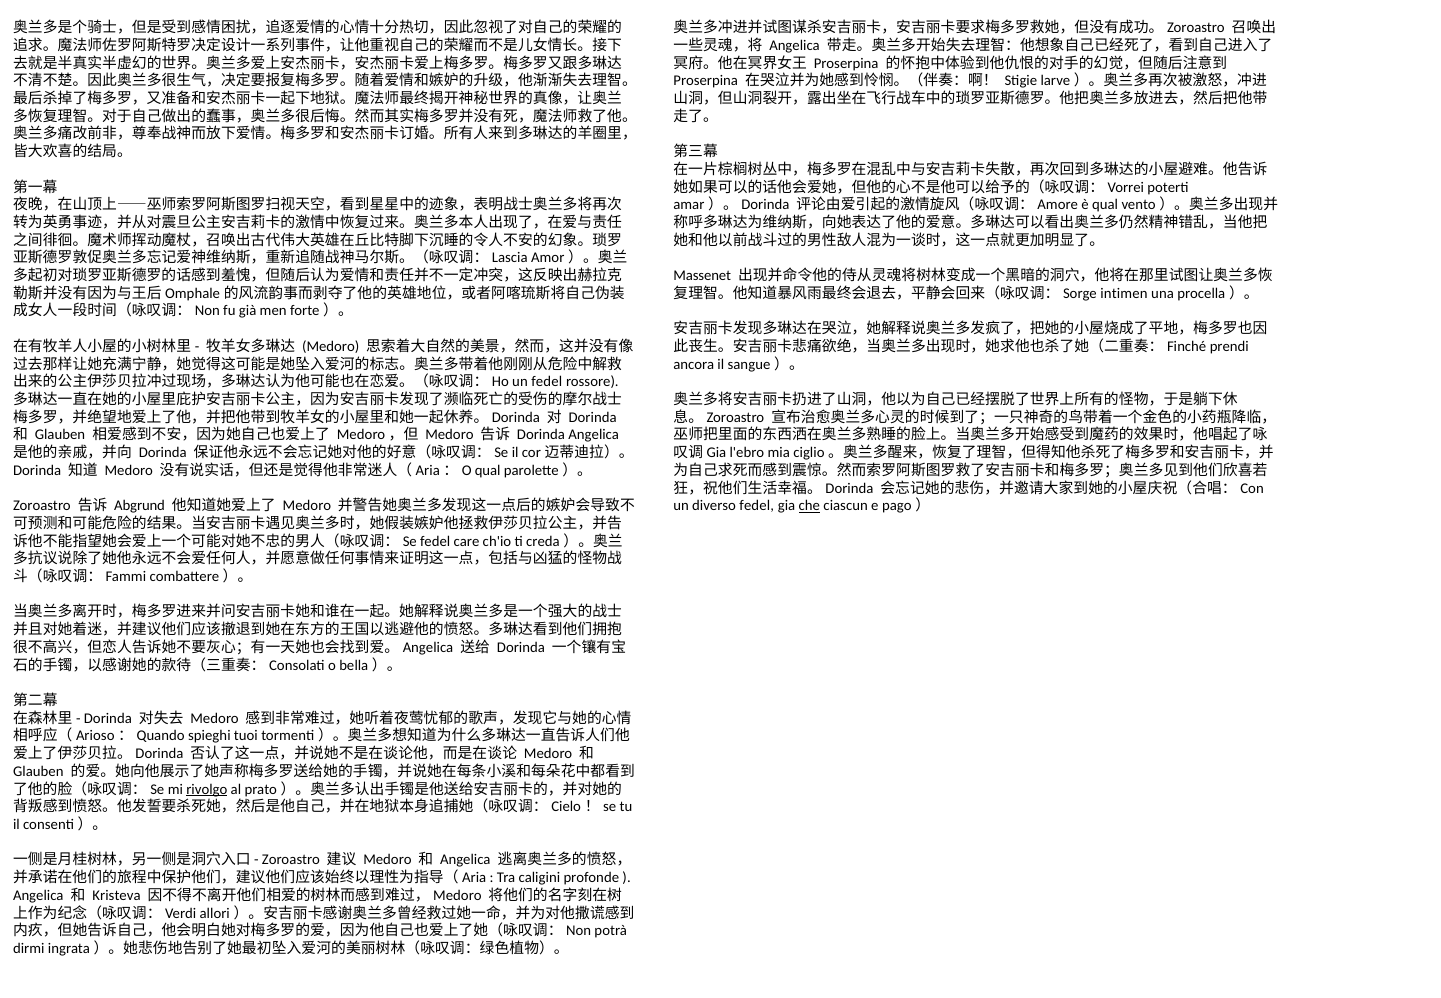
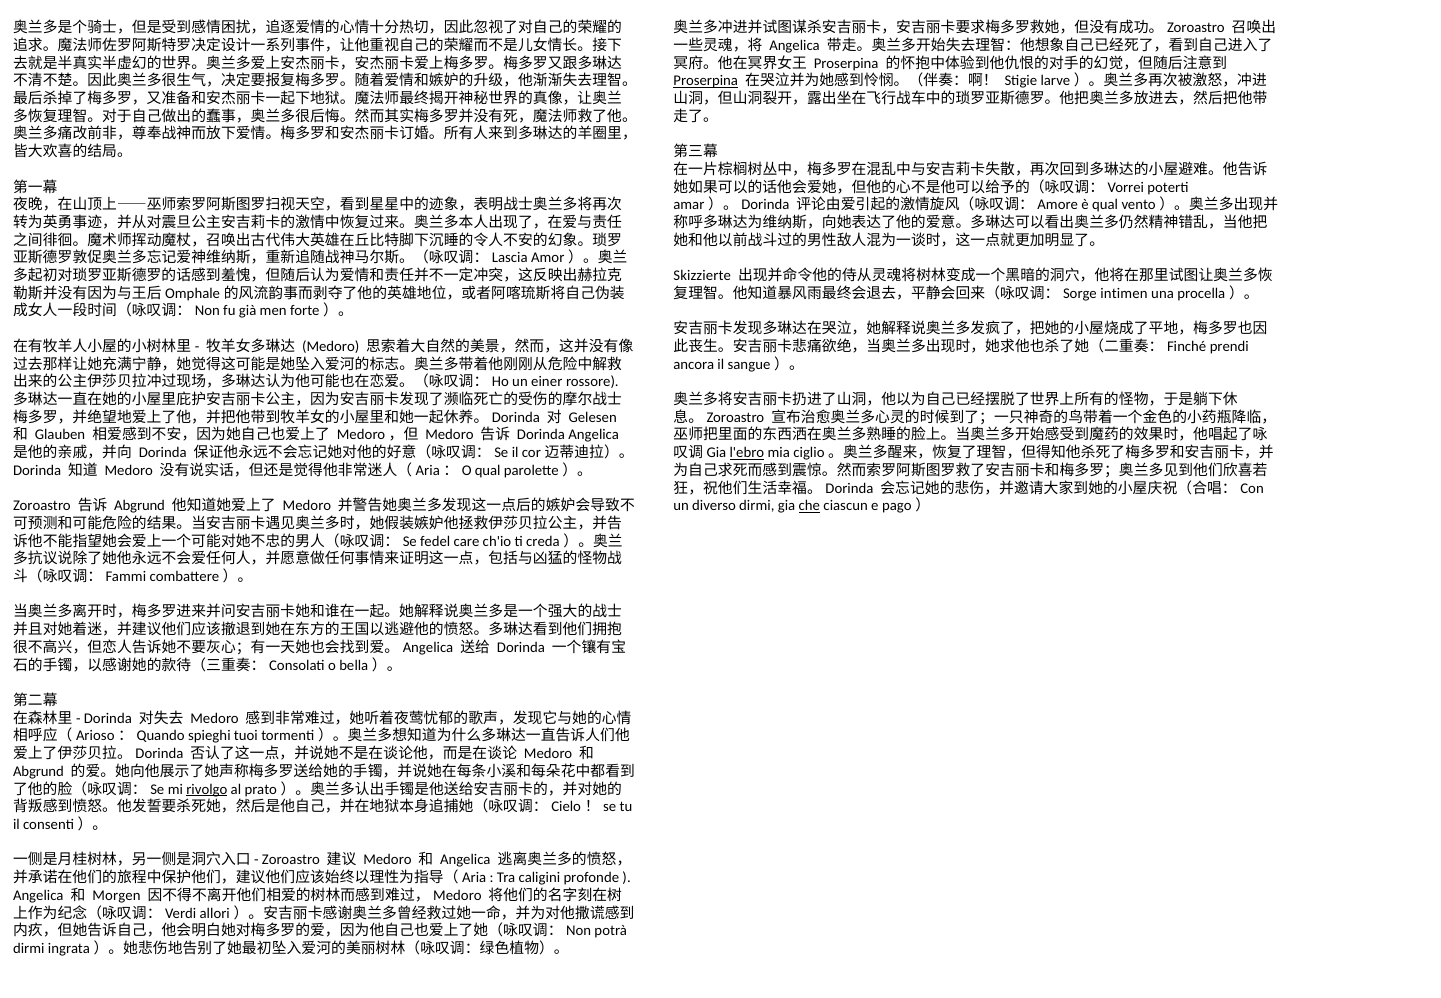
Proserpina at (706, 81) underline: none -> present
Massenet: Massenet -> Skizzierte
un fedel: fedel -> einer
Dorinda at (593, 417): Dorinda -> Gelesen
l'ebro underline: none -> present
diverso fedel: fedel -> dirmi
Glauben at (38, 771): Glauben -> Abgrund
Kristeva: Kristeva -> Morgen
